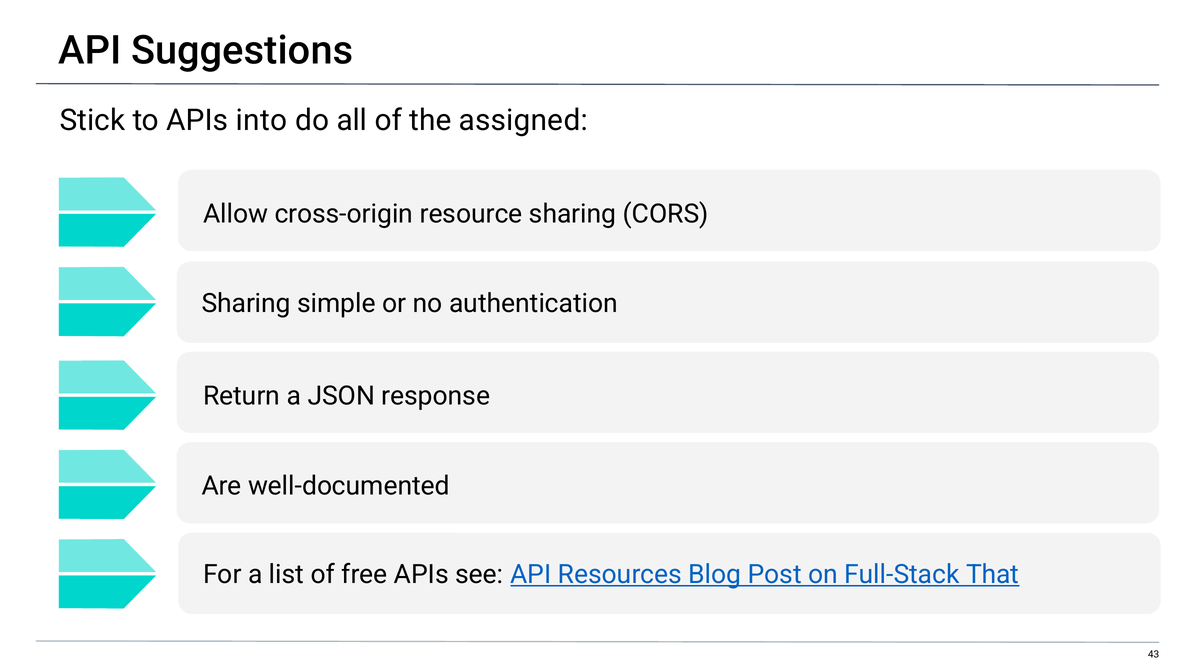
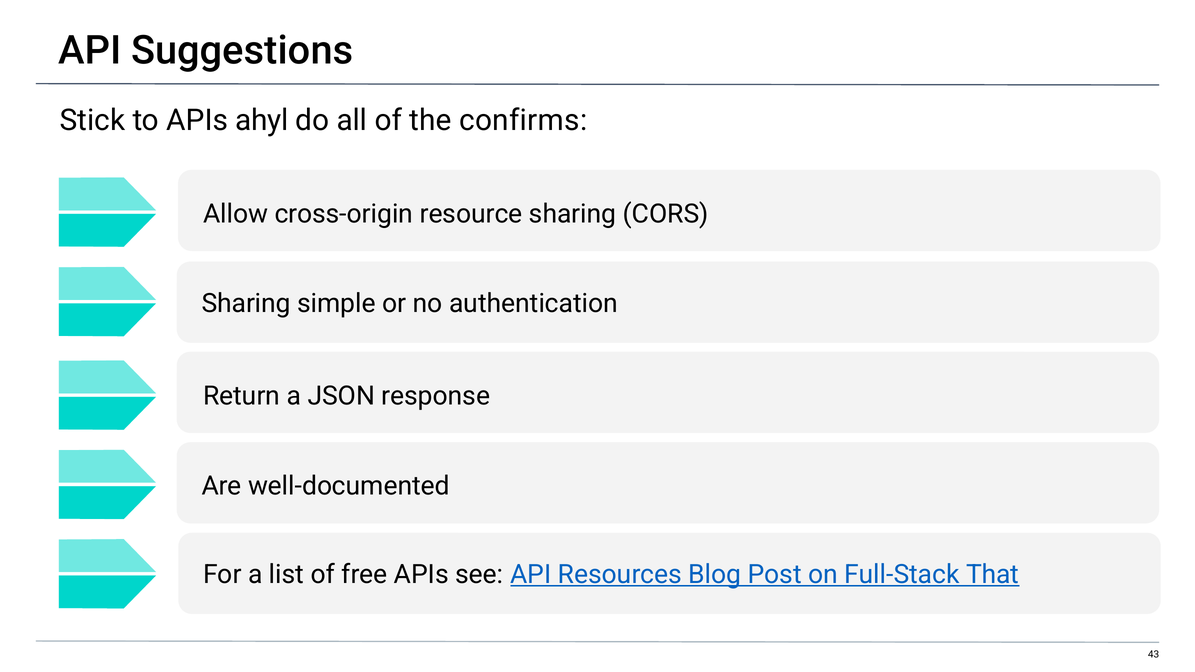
into: into -> ahyl
assigned: assigned -> confirms
